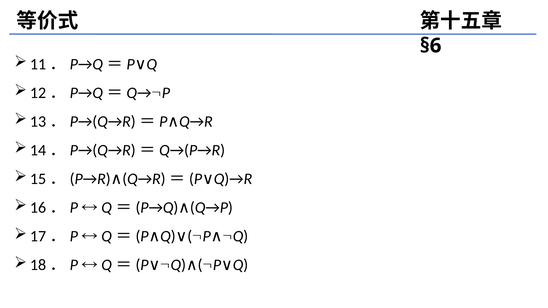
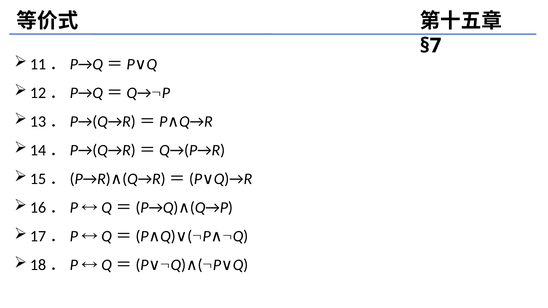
§6: §6 -> §7
